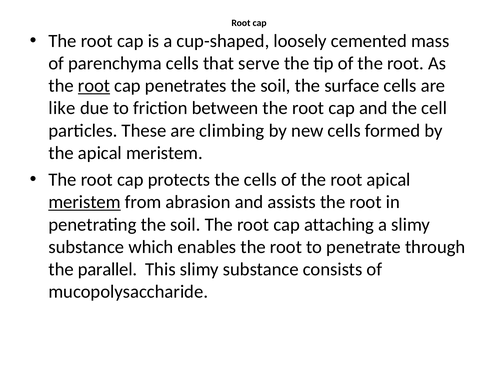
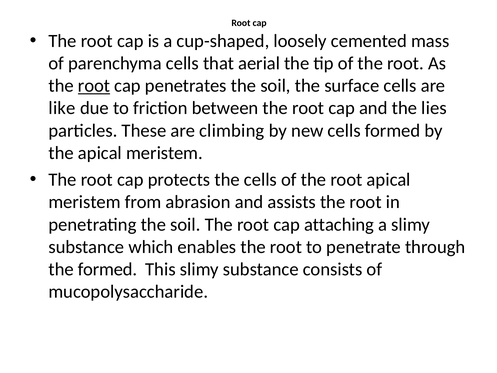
serve: serve -> aerial
cell: cell -> lies
meristem at (85, 202) underline: present -> none
the parallel: parallel -> formed
